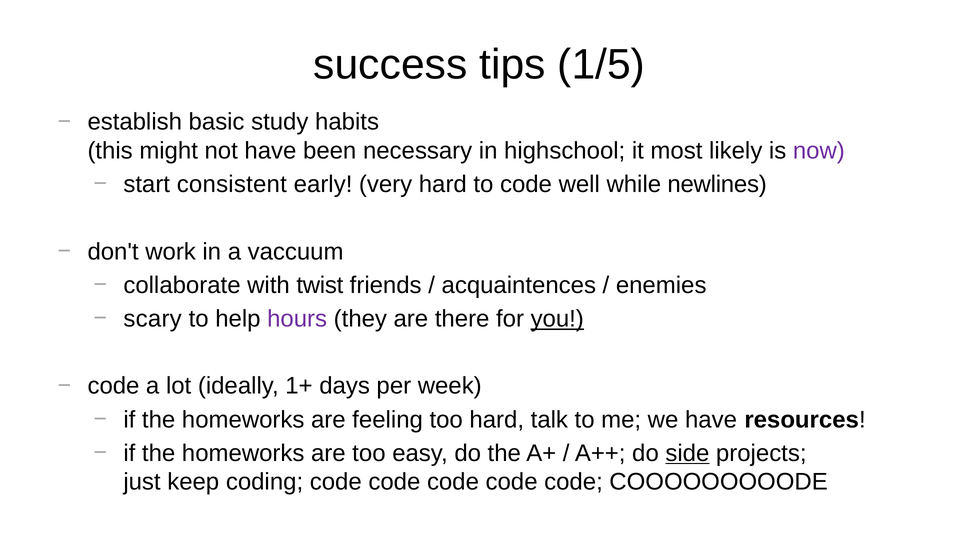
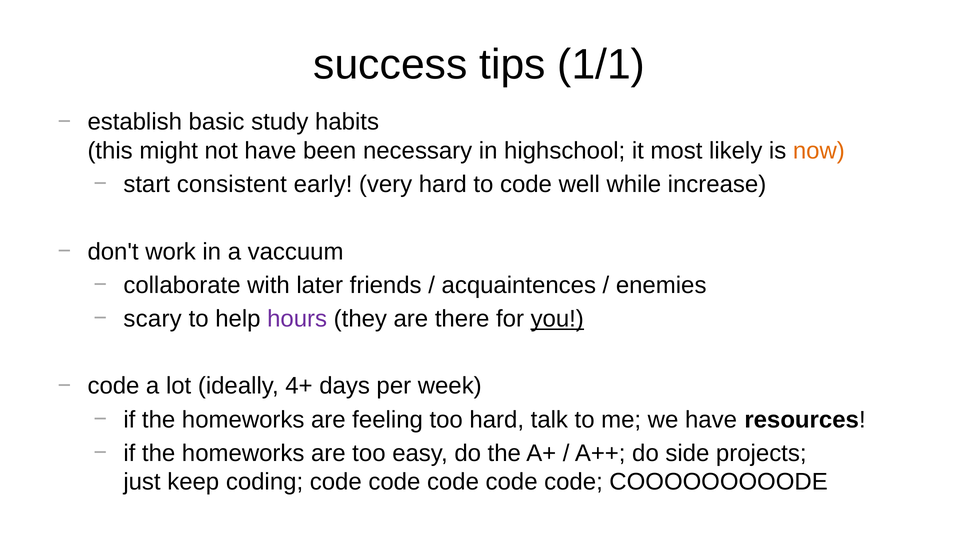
1/5: 1/5 -> 1/1
now colour: purple -> orange
newlines: newlines -> increase
twist: twist -> later
1+: 1+ -> 4+
side underline: present -> none
